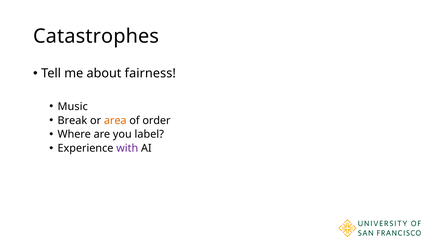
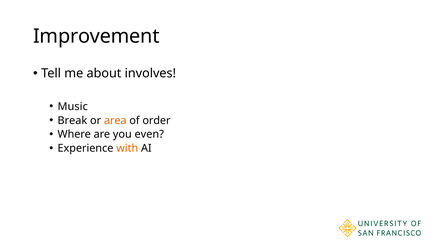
Catastrophes: Catastrophes -> Improvement
fairness: fairness -> involves
label: label -> even
with colour: purple -> orange
